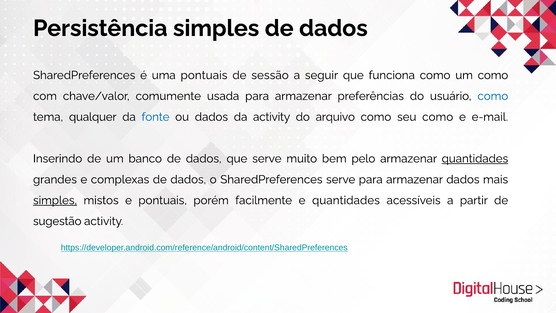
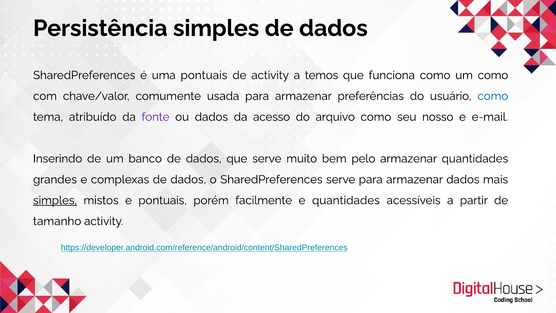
de sessão: sessão -> activity
seguir: seguir -> temos
qualquer: qualquer -> atribuído
fonte colour: blue -> purple
da activity: activity -> acesso
seu como: como -> nosso
quantidades at (475, 159) underline: present -> none
sugestão: sugestão -> tamanho
